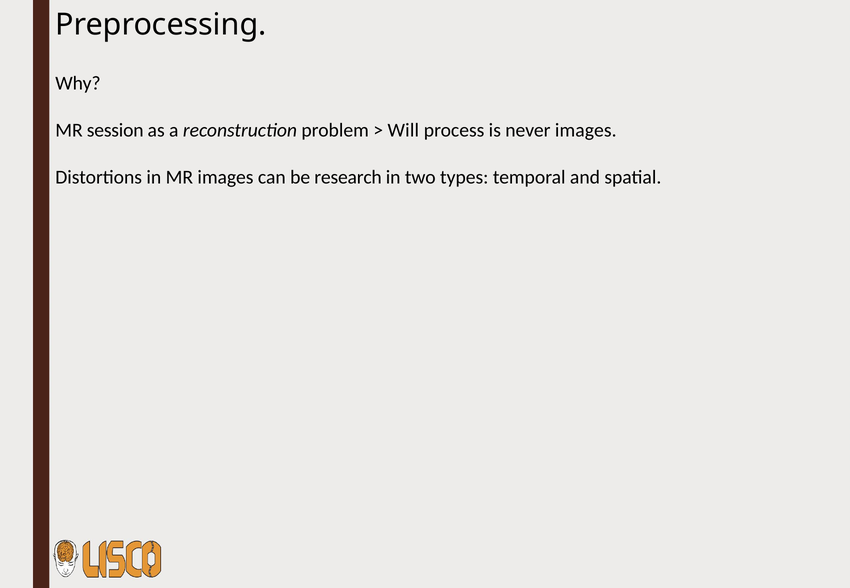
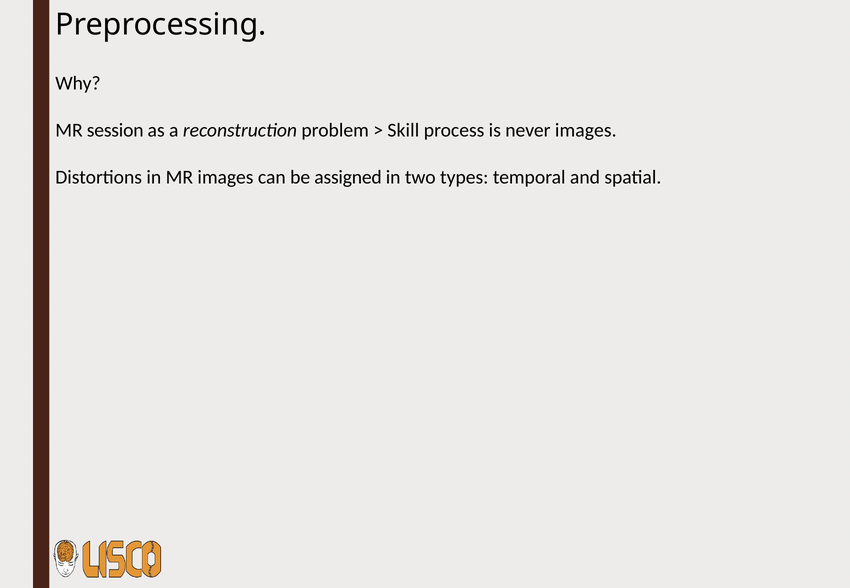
Will: Will -> Skill
research: research -> assigned
